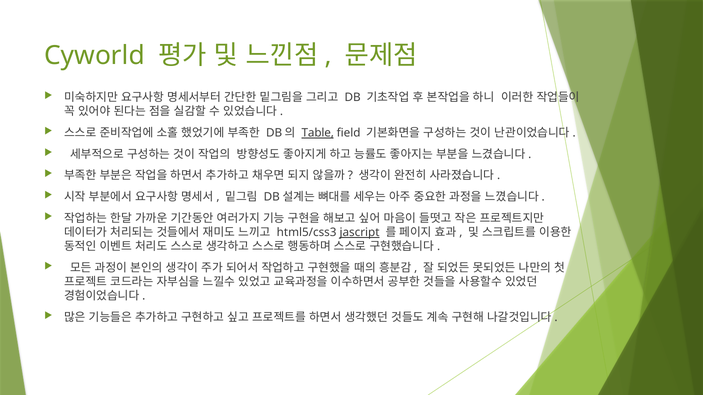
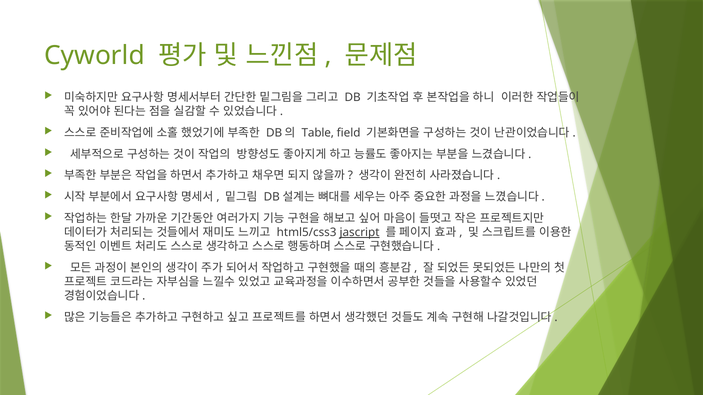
Table underline: present -> none
